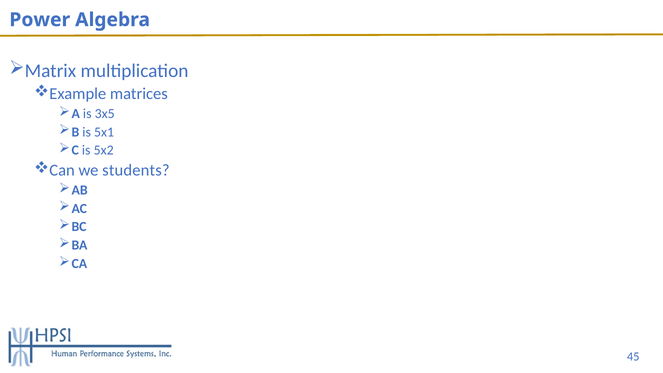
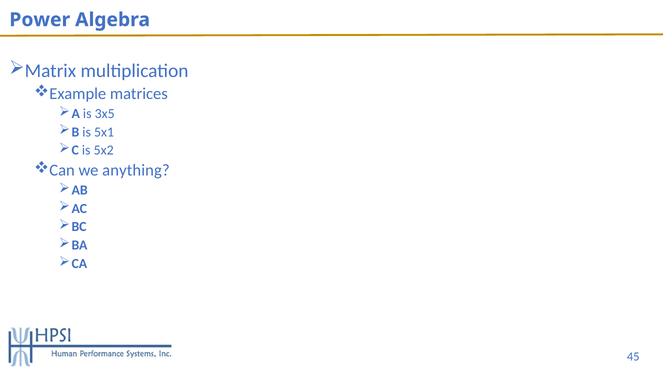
students: students -> anything
